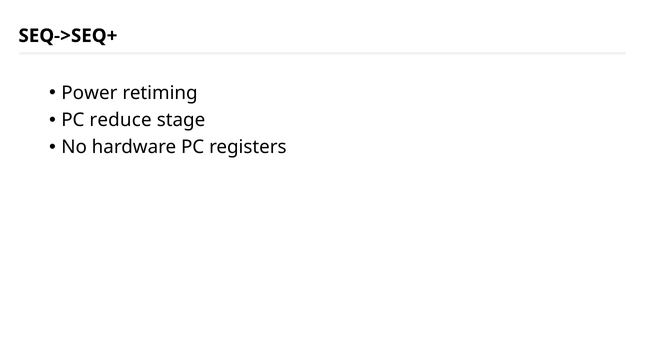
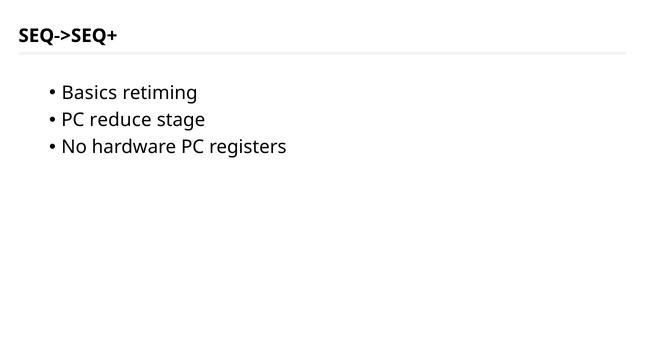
Power: Power -> Basics
